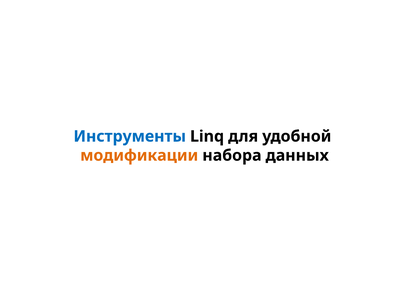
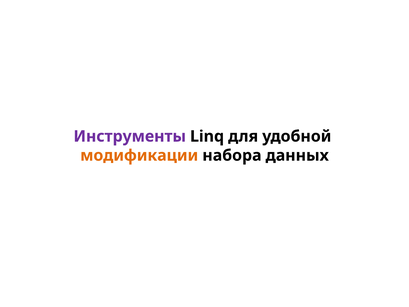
Инструменты colour: blue -> purple
